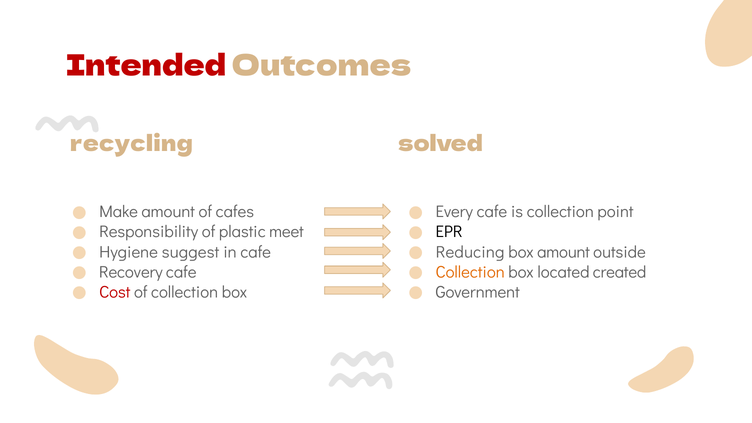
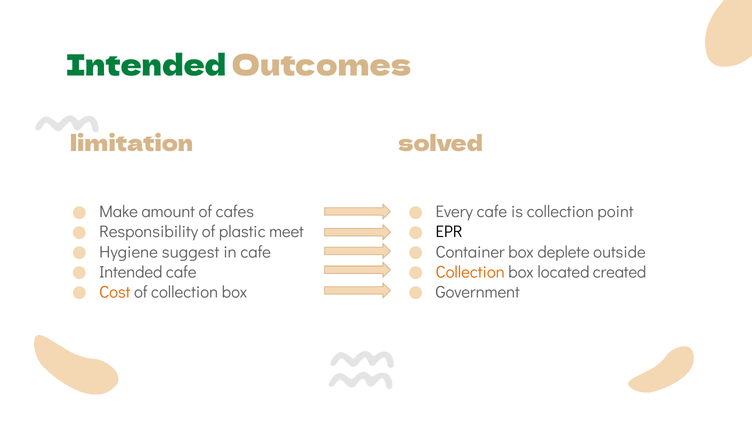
Intended at (146, 66) colour: red -> green
recycling: recycling -> limitation
Reducing: Reducing -> Container
box amount: amount -> deplete
Recovery at (131, 272): Recovery -> Intended
Cost colour: red -> orange
